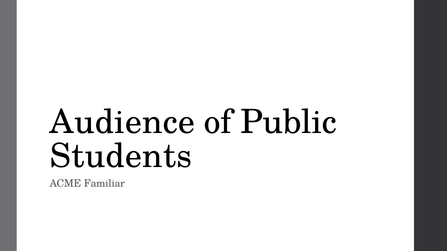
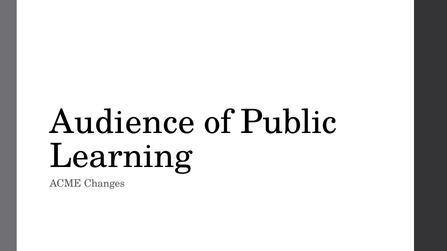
Students: Students -> Learning
Familiar: Familiar -> Changes
